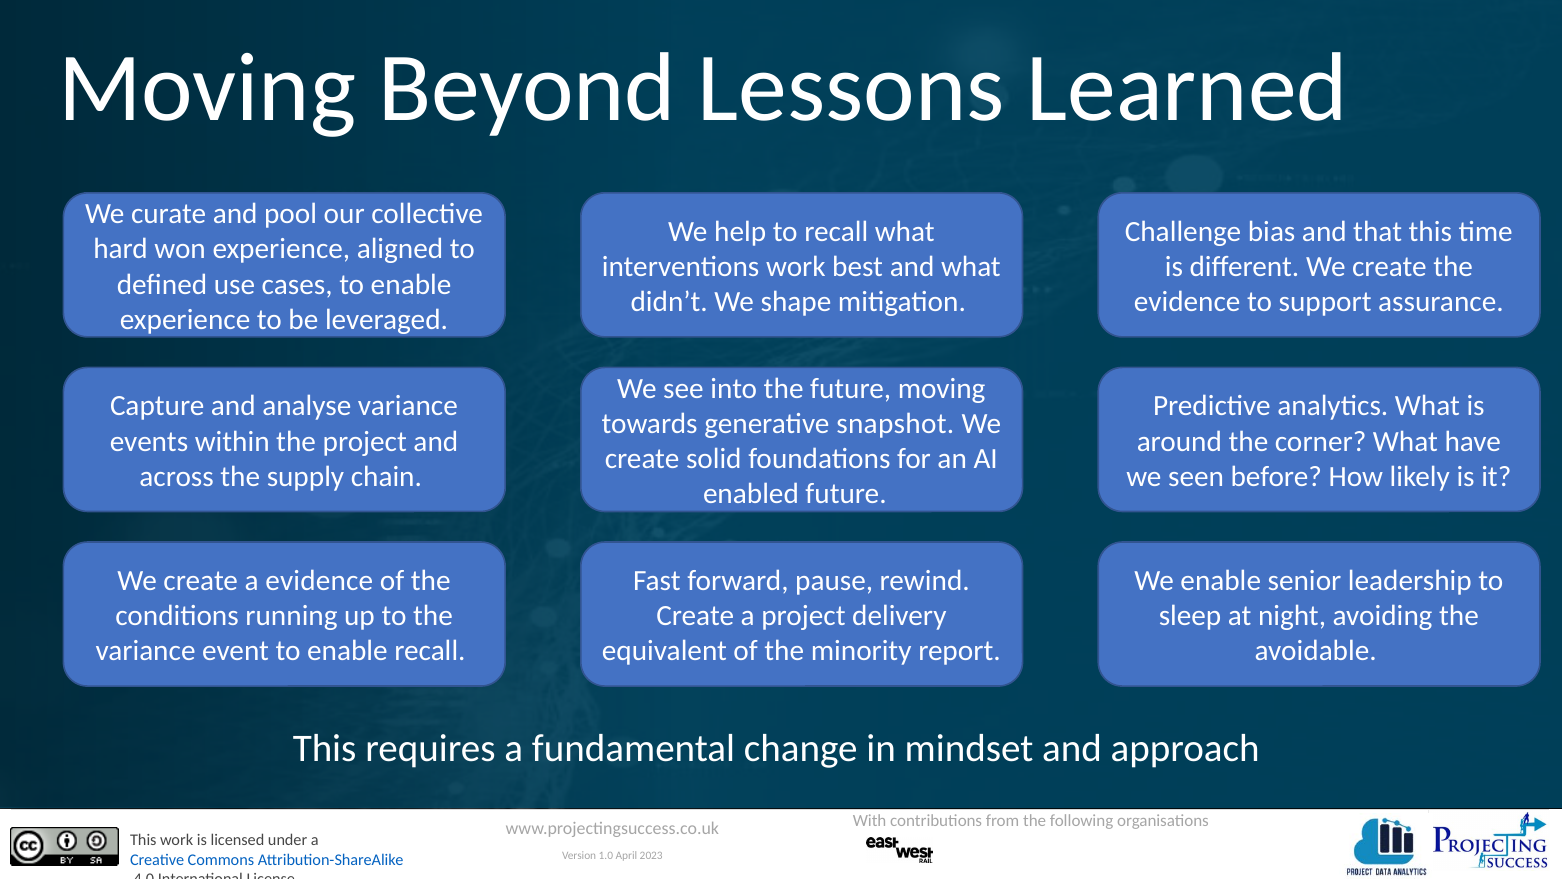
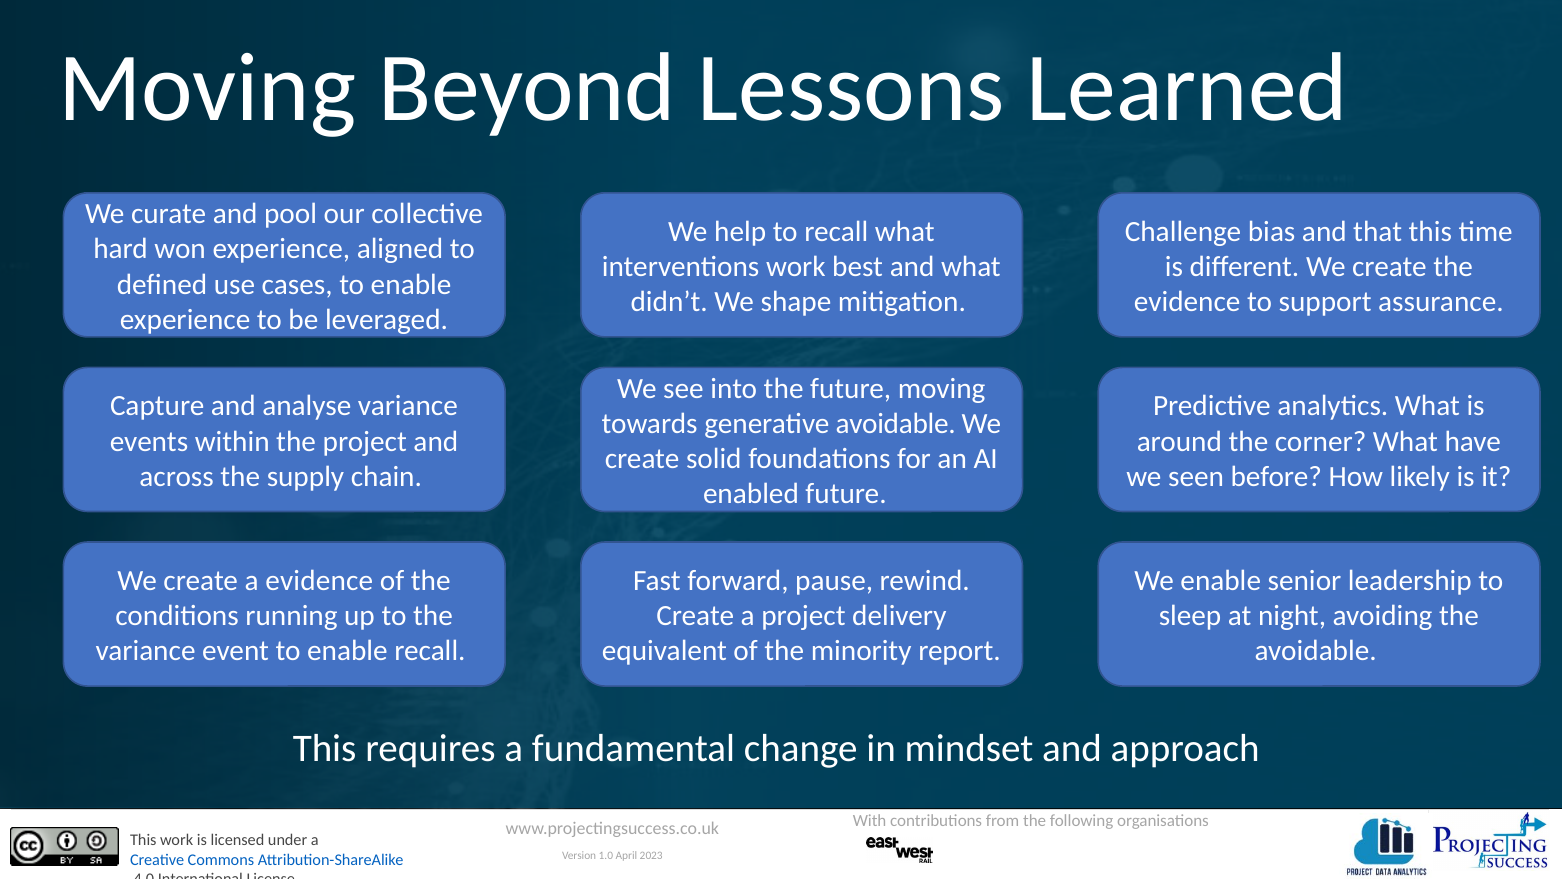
generative snapshot: snapshot -> avoidable
